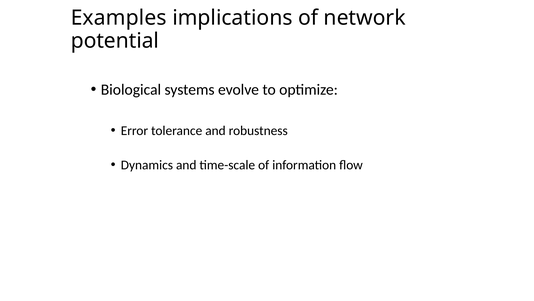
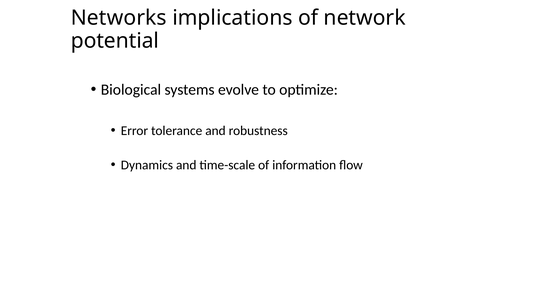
Examples: Examples -> Networks
